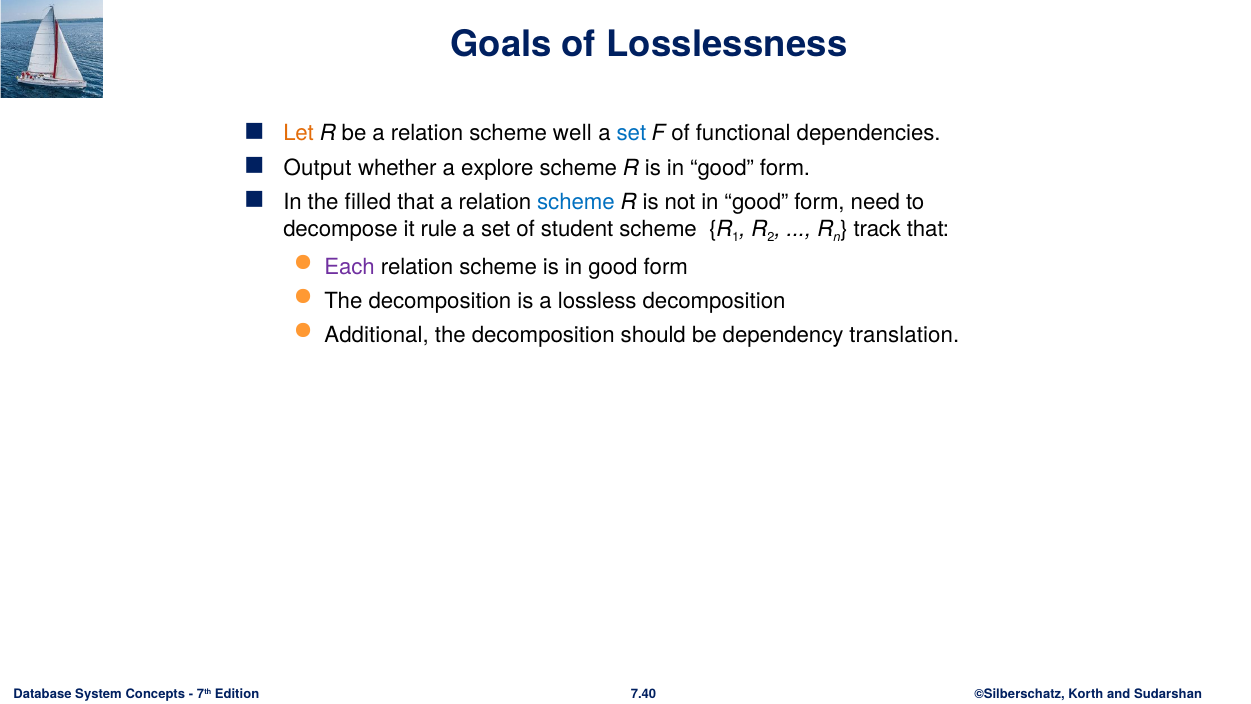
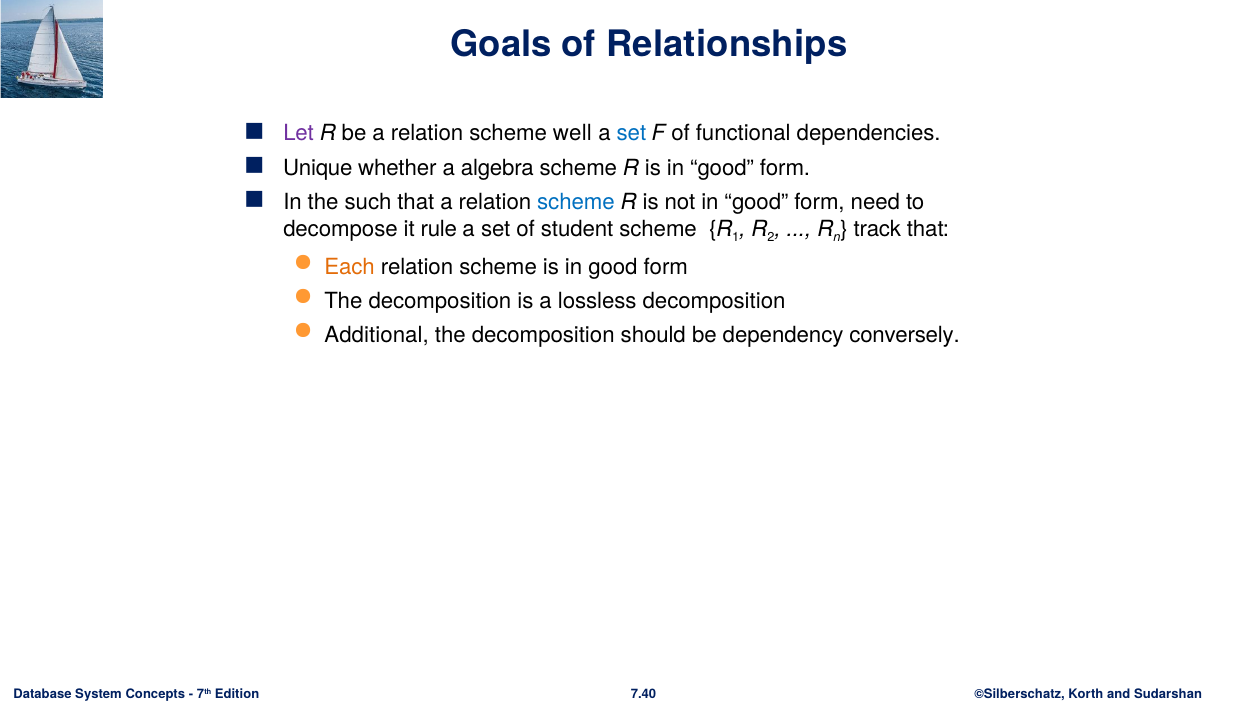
Losslessness: Losslessness -> Relationships
Let colour: orange -> purple
Output: Output -> Unique
explore: explore -> algebra
filled: filled -> such
Each colour: purple -> orange
translation: translation -> conversely
